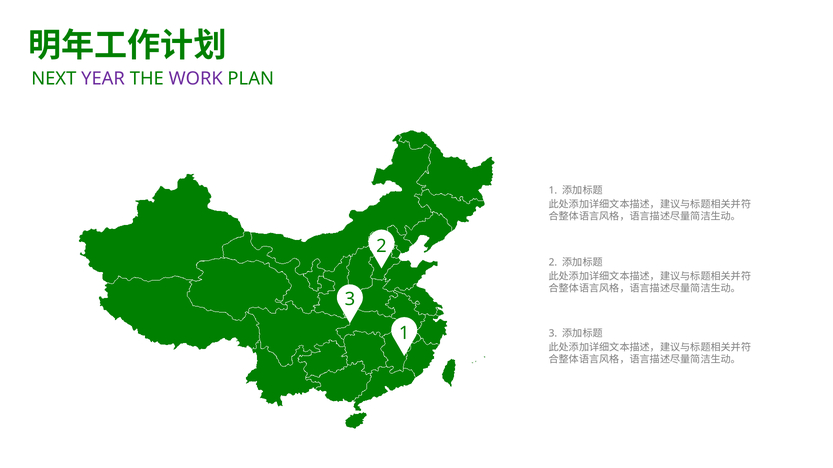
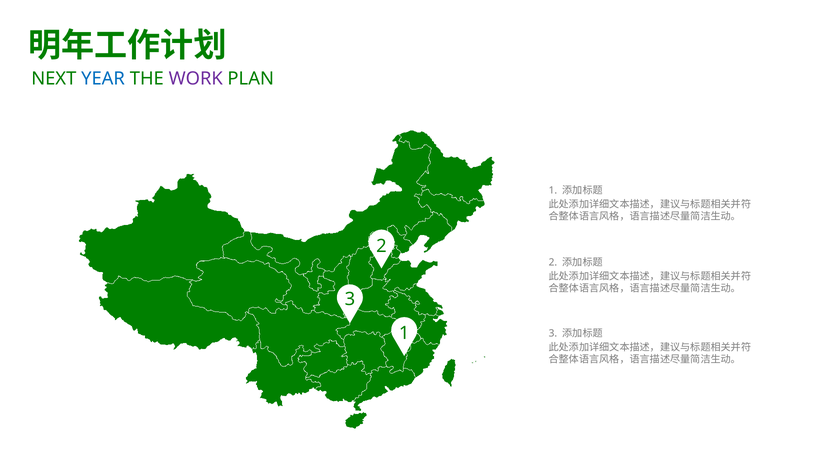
YEAR colour: purple -> blue
